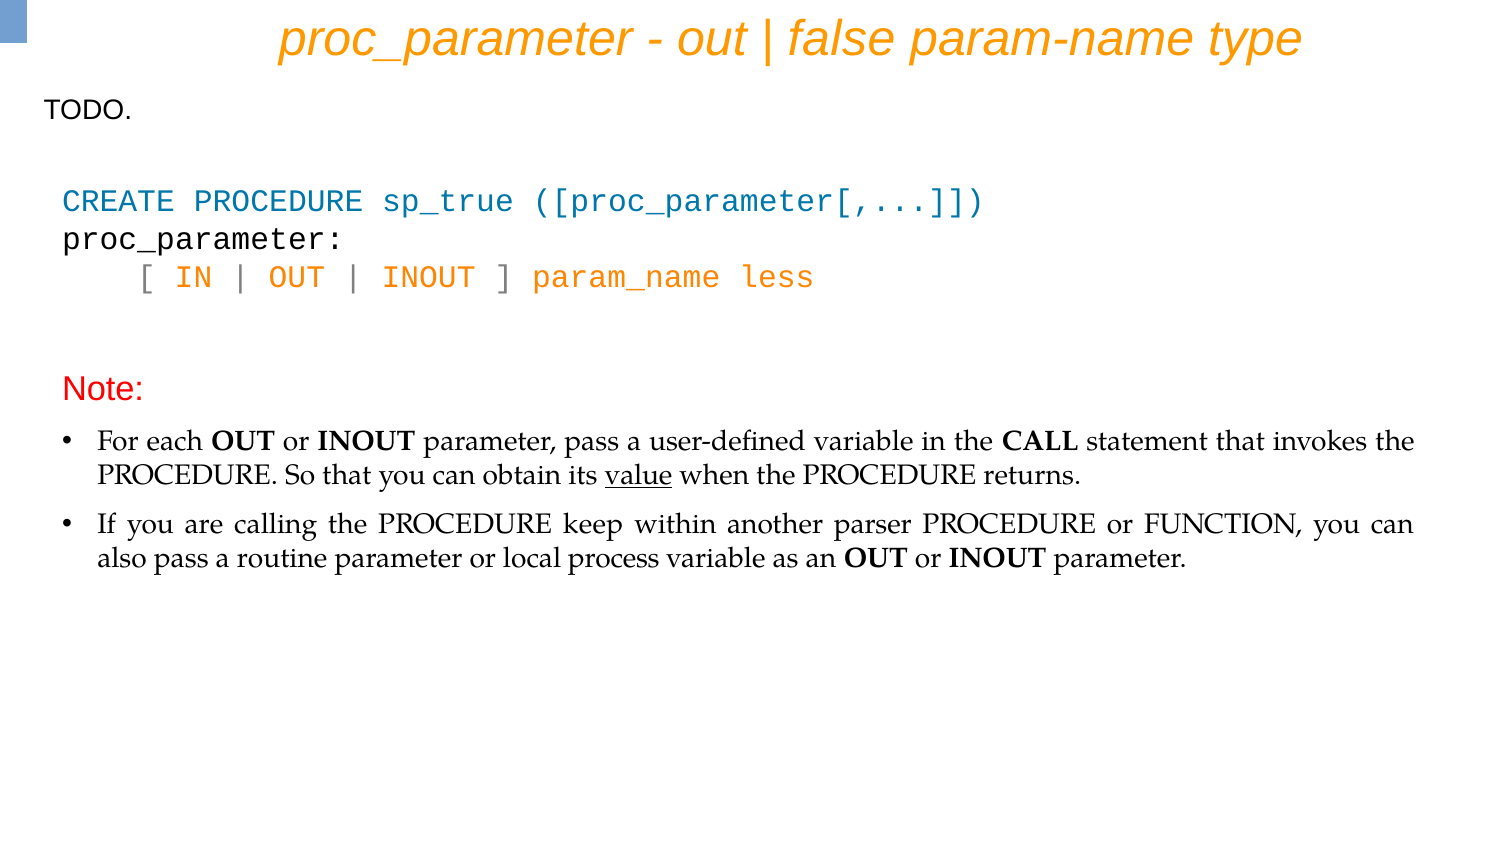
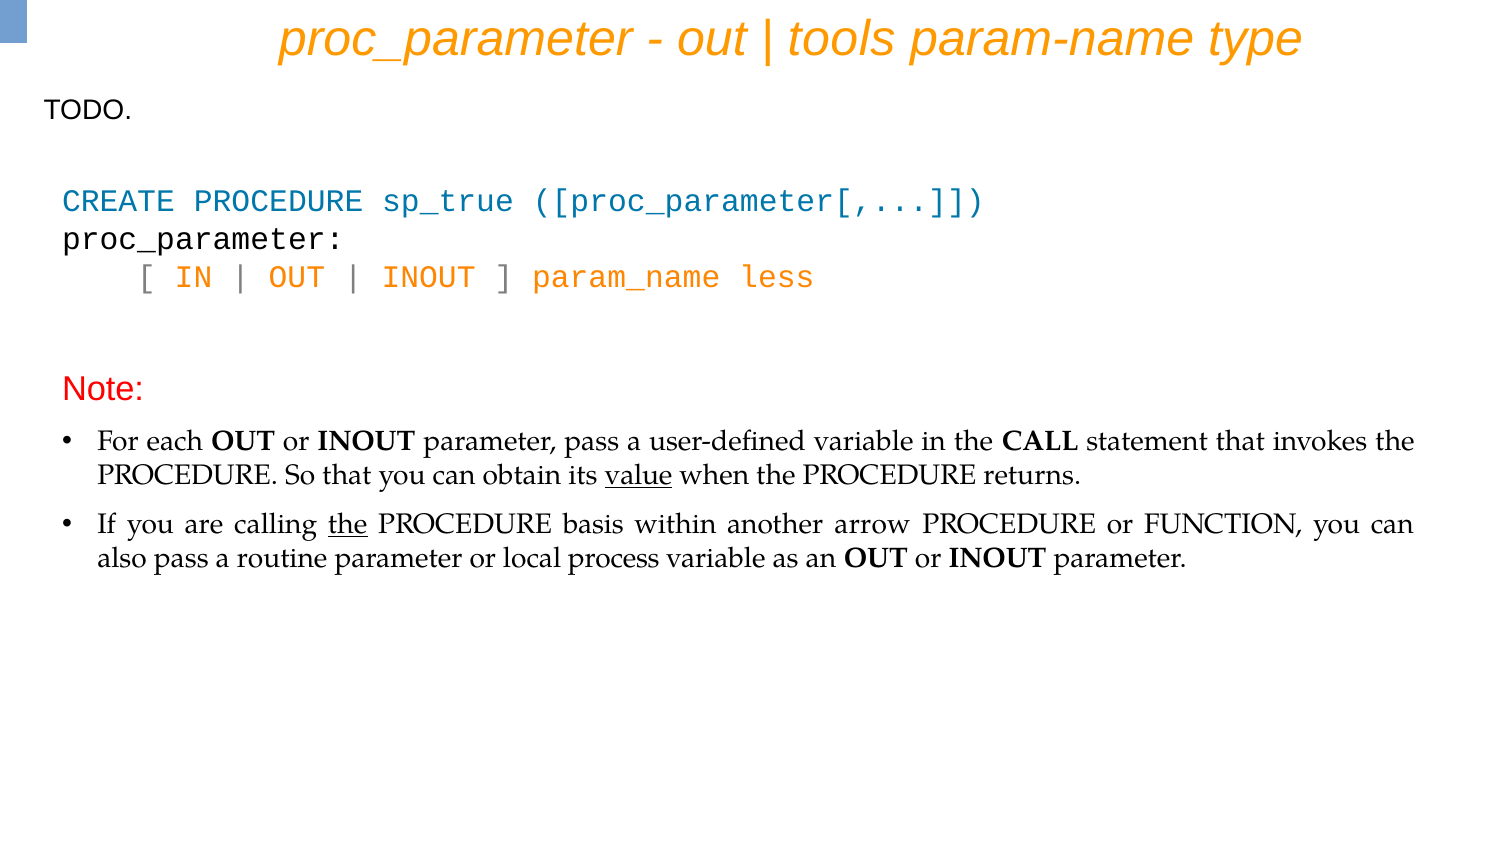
false: false -> tools
the at (348, 524) underline: none -> present
keep: keep -> basis
parser: parser -> arrow
